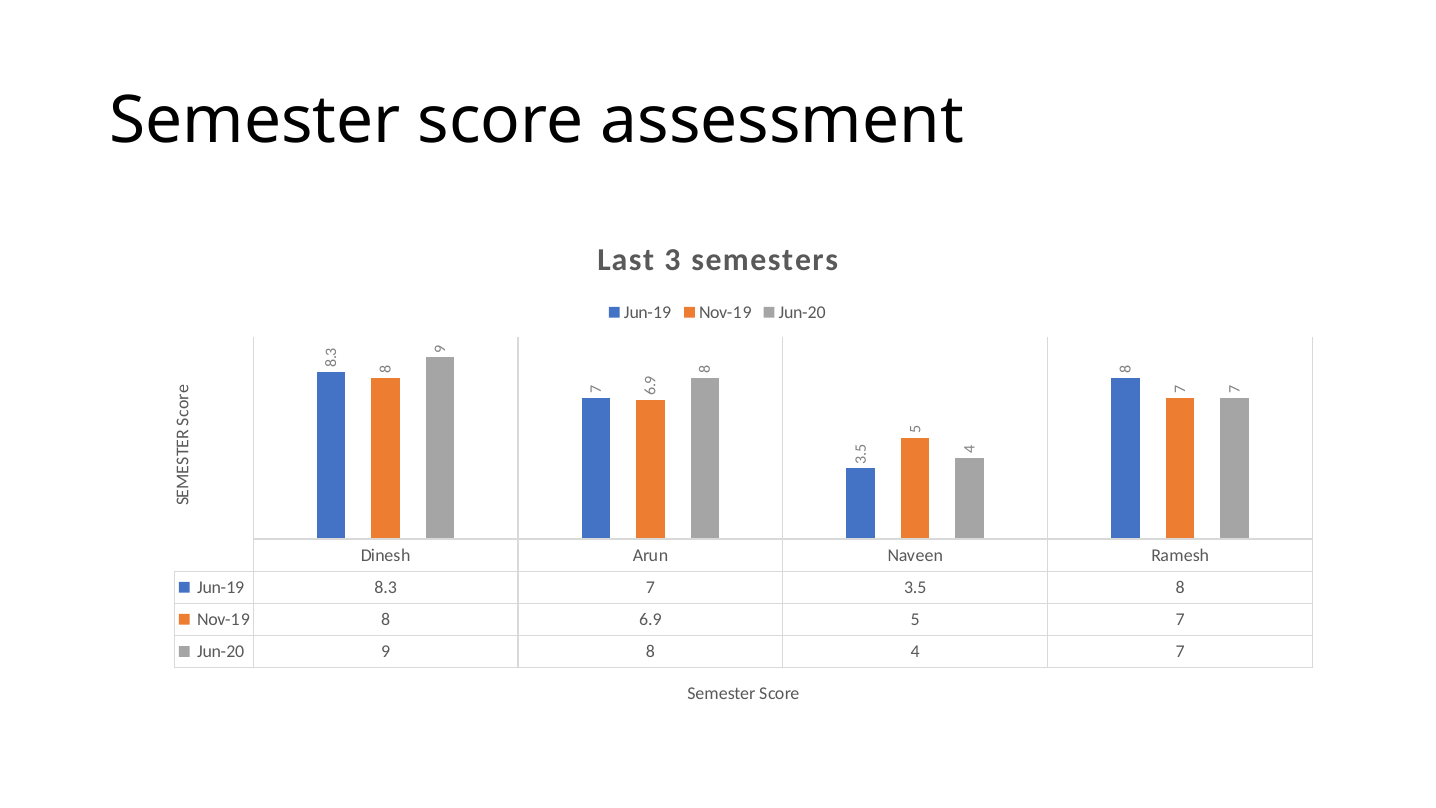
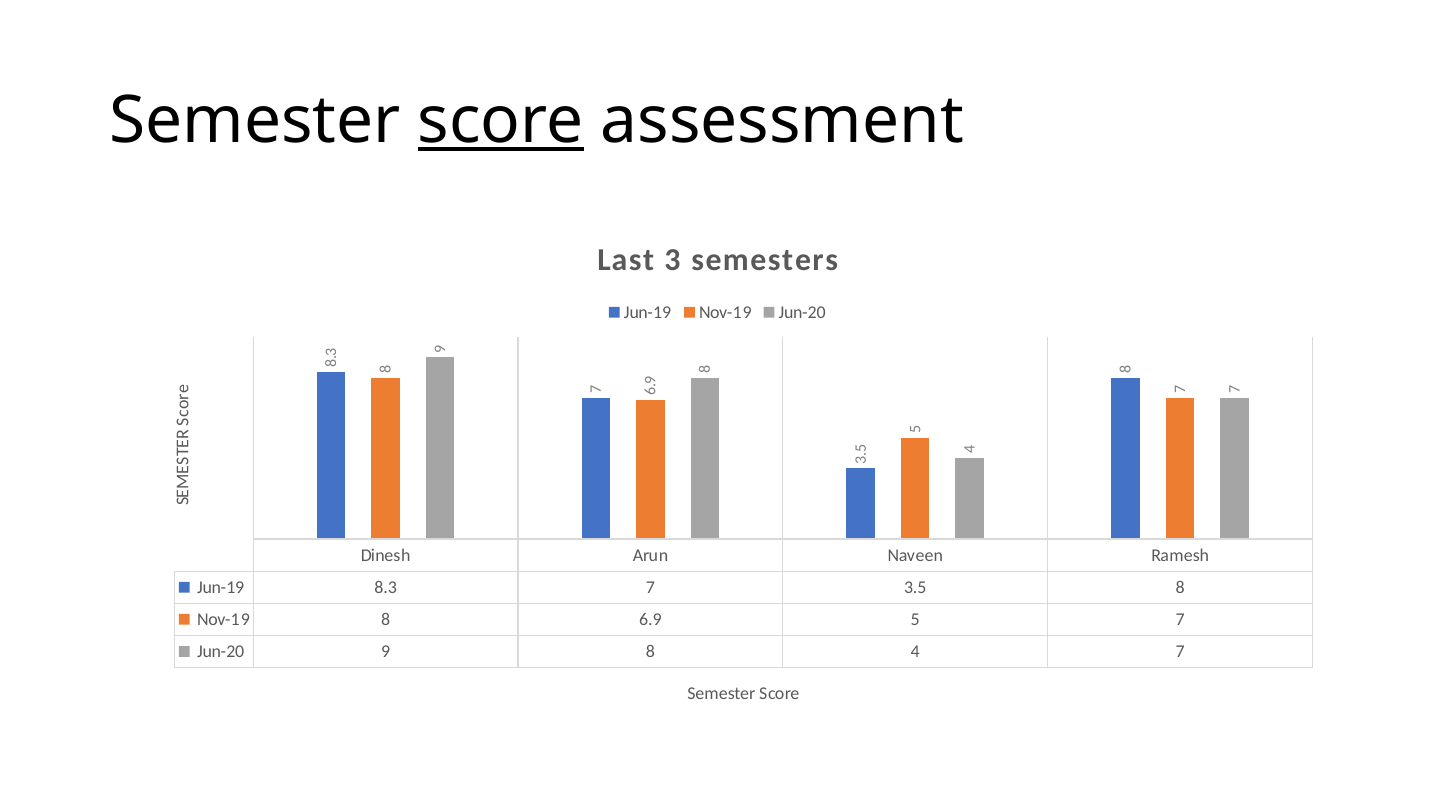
score at (501, 121) underline: none -> present
